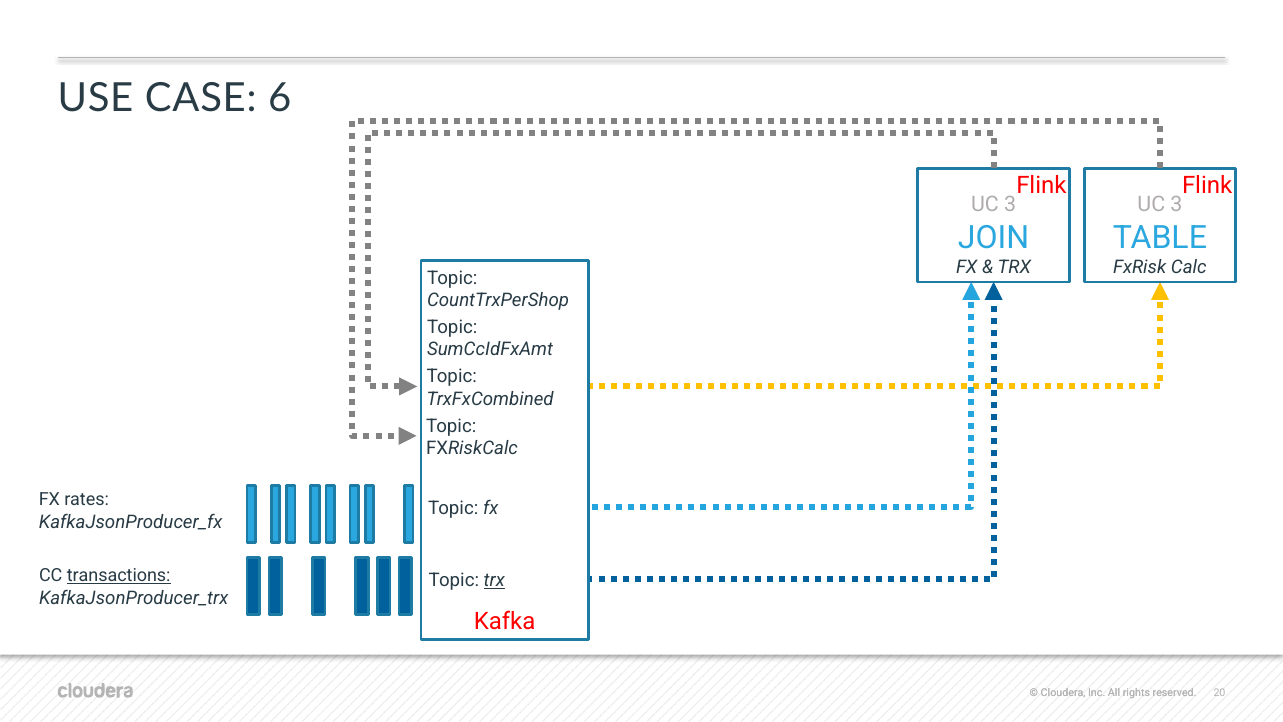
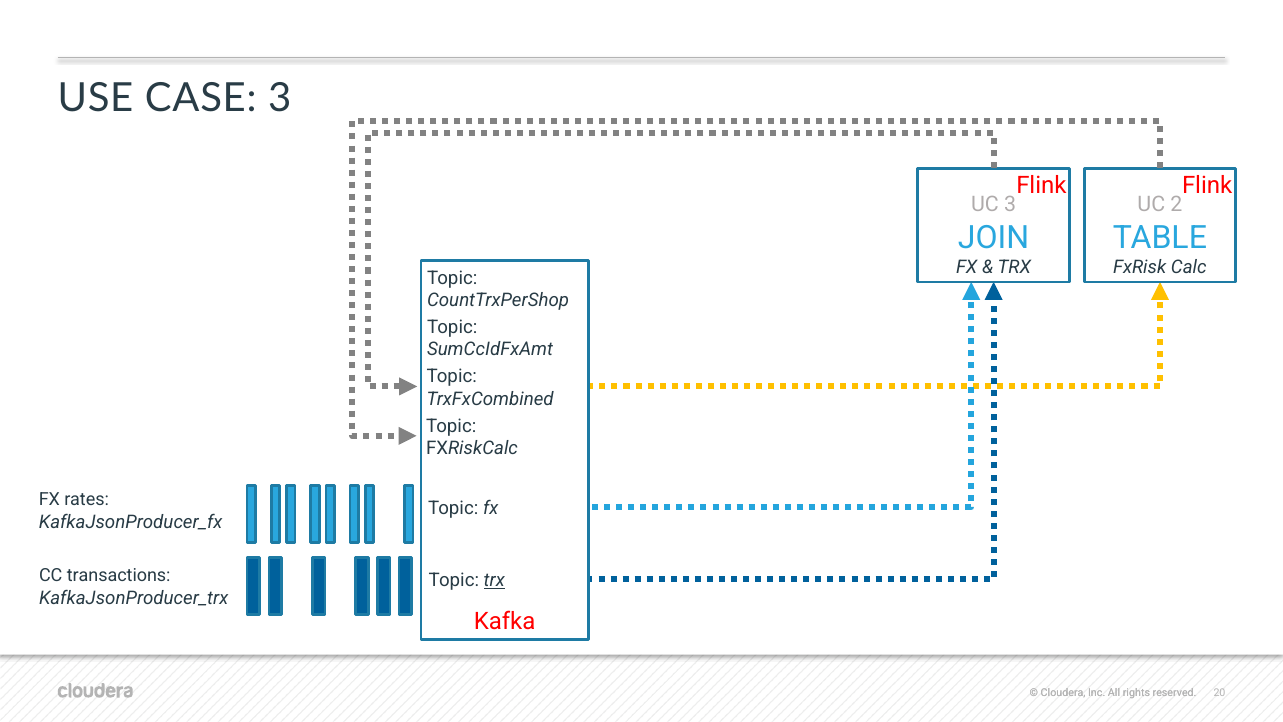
CASE 6: 6 -> 3
3 at (1176, 205): 3 -> 2
transactions underline: present -> none
